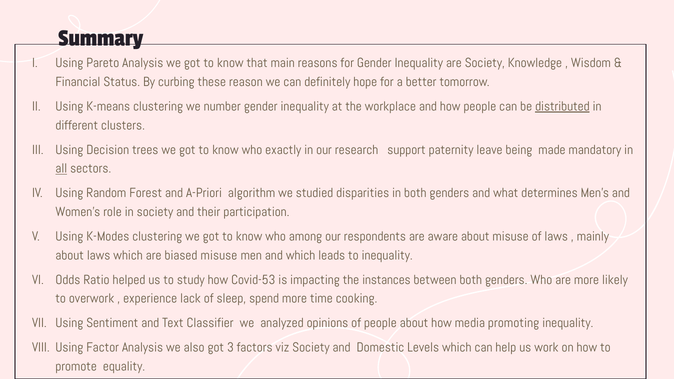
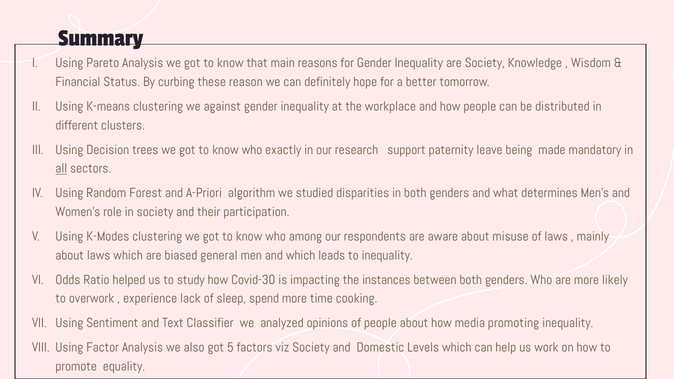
number: number -> against
distributed underline: present -> none
biased misuse: misuse -> general
Covid-53: Covid-53 -> Covid-30
3: 3 -> 5
